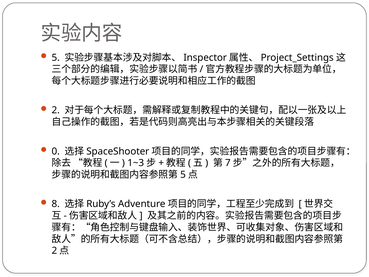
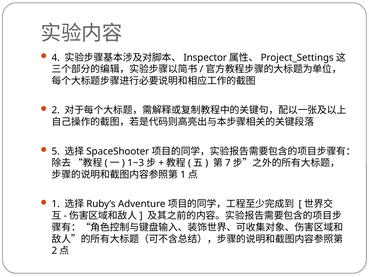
5 at (56, 57): 5 -> 4
0: 0 -> 5
5 at (183, 175): 5 -> 1
8 at (56, 204): 8 -> 1
